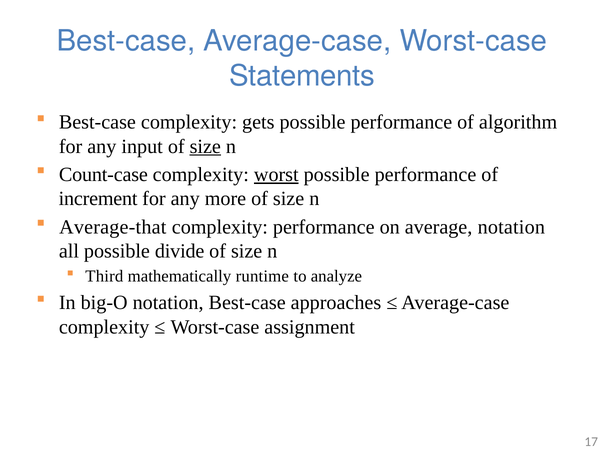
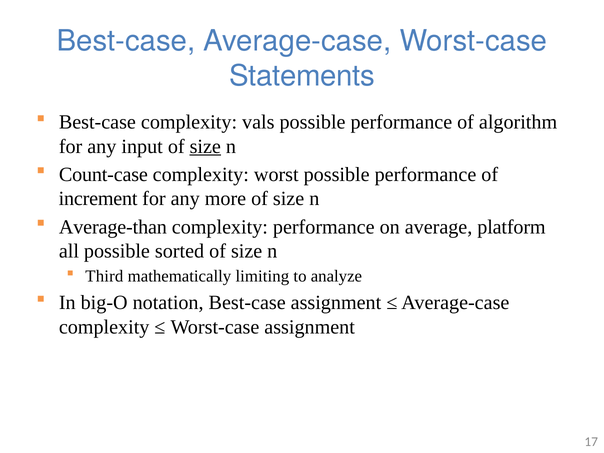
gets: gets -> vals
worst underline: present -> none
Average-that: Average-that -> Average-than
average notation: notation -> platform
divide: divide -> sorted
runtime: runtime -> limiting
Best-case approaches: approaches -> assignment
